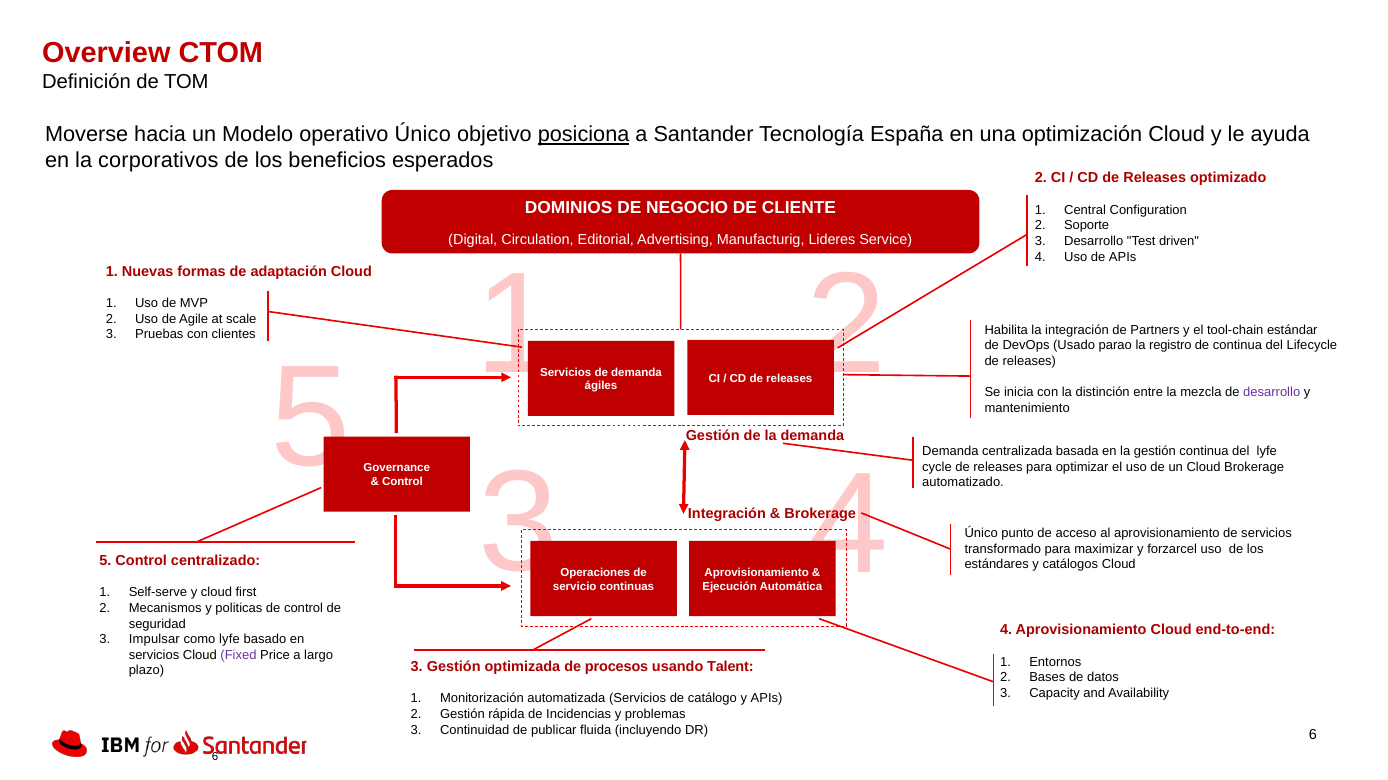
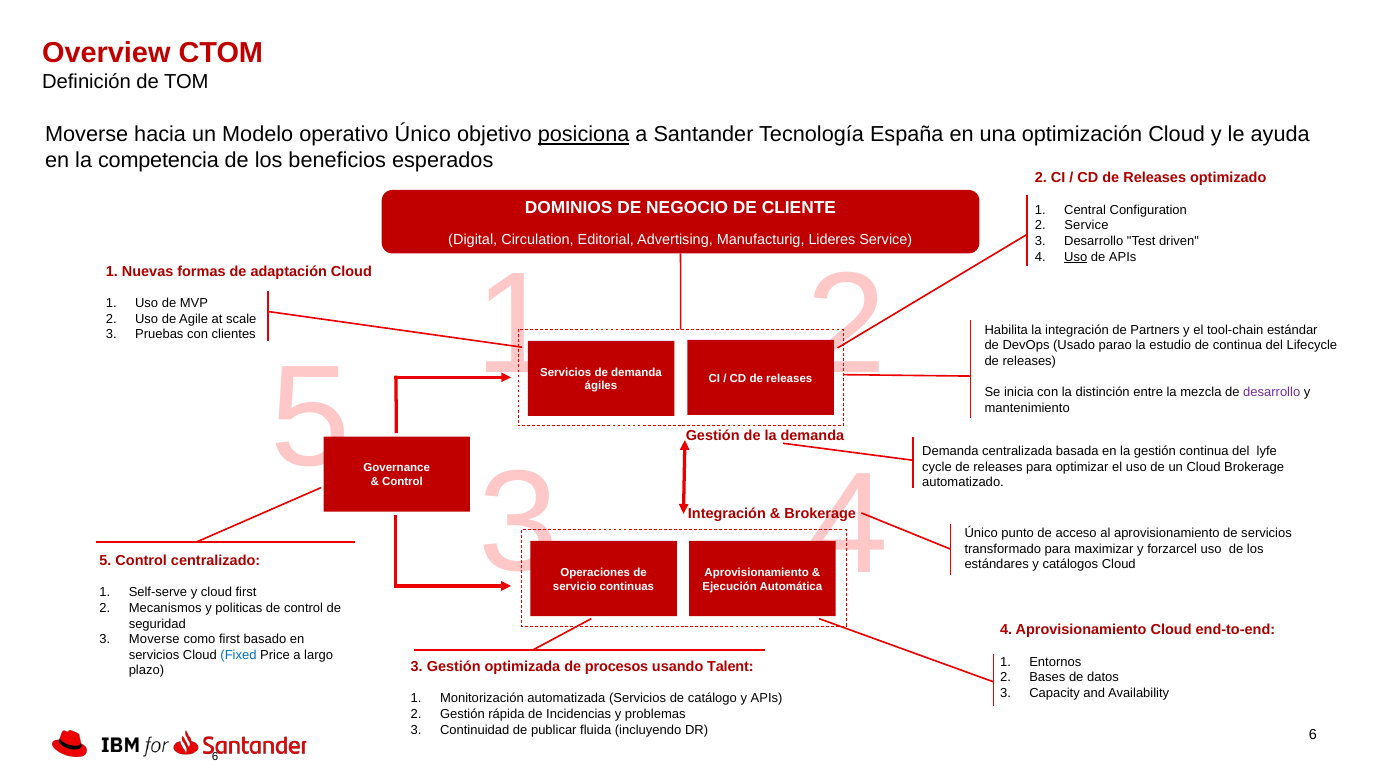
corporativos: corporativos -> competencia
2 Soporte: Soporte -> Service
Uso at (1076, 257) underline: none -> present
registro: registro -> estudio
3 Impulsar: Impulsar -> Moverse
como lyfe: lyfe -> first
Fixed colour: purple -> blue
